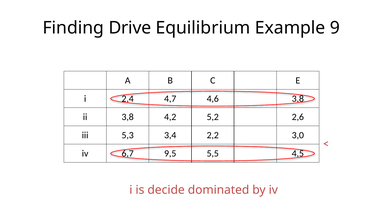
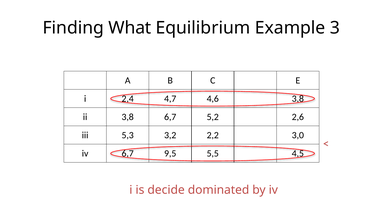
Drive: Drive -> What
9: 9 -> 3
3,8 4,2: 4,2 -> 6,7
3,4: 3,4 -> 3,2
